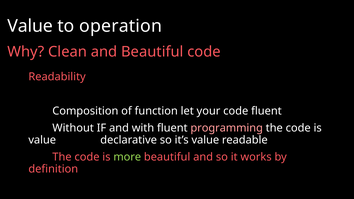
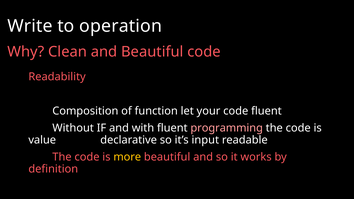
Value at (30, 26): Value -> Write
it’s value: value -> input
more colour: light green -> yellow
